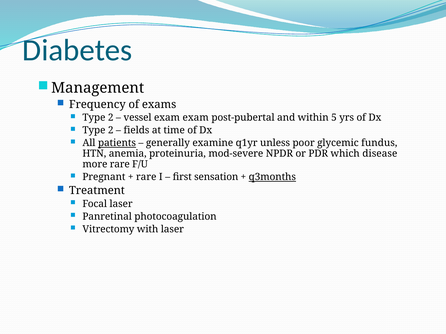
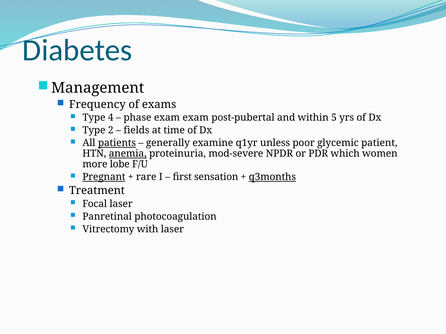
2 at (111, 118): 2 -> 4
vessel: vessel -> phase
fundus: fundus -> patient
anemia underline: none -> present
disease: disease -> women
more rare: rare -> lobe
Pregnant underline: none -> present
